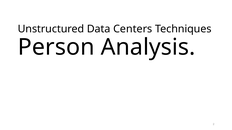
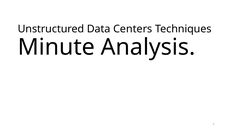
Person: Person -> Minute
